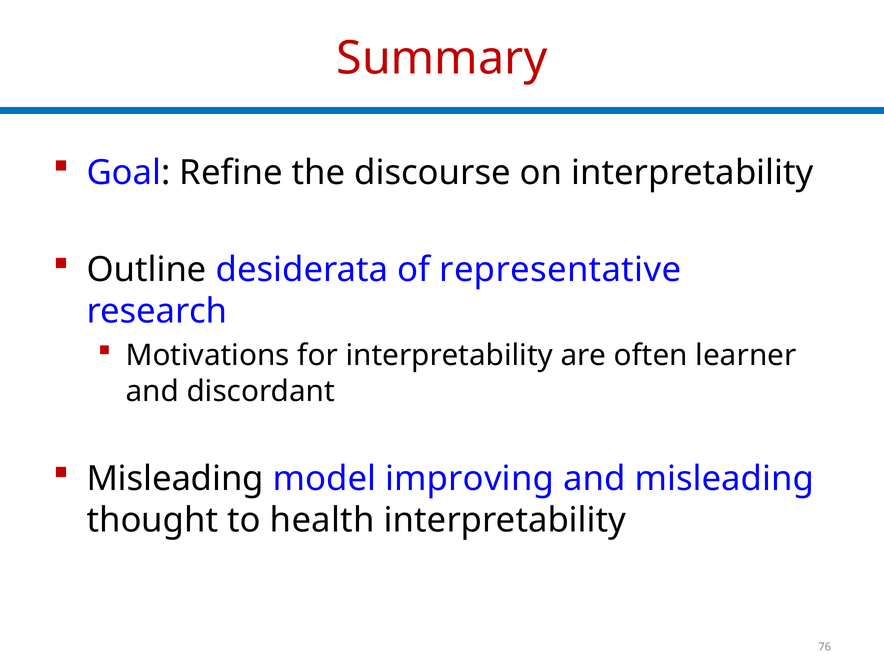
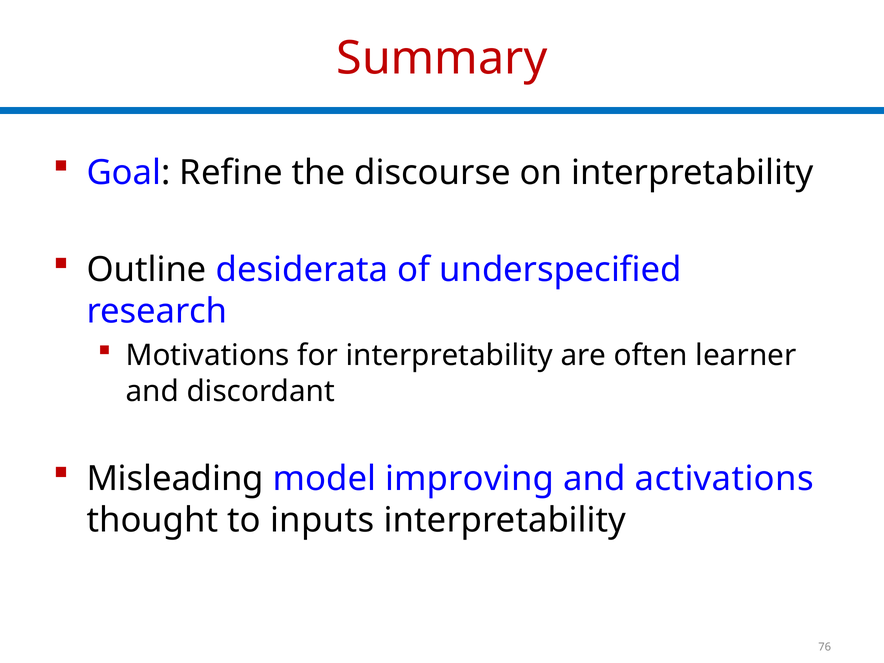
representative: representative -> underspecified
and misleading: misleading -> activations
health: health -> inputs
